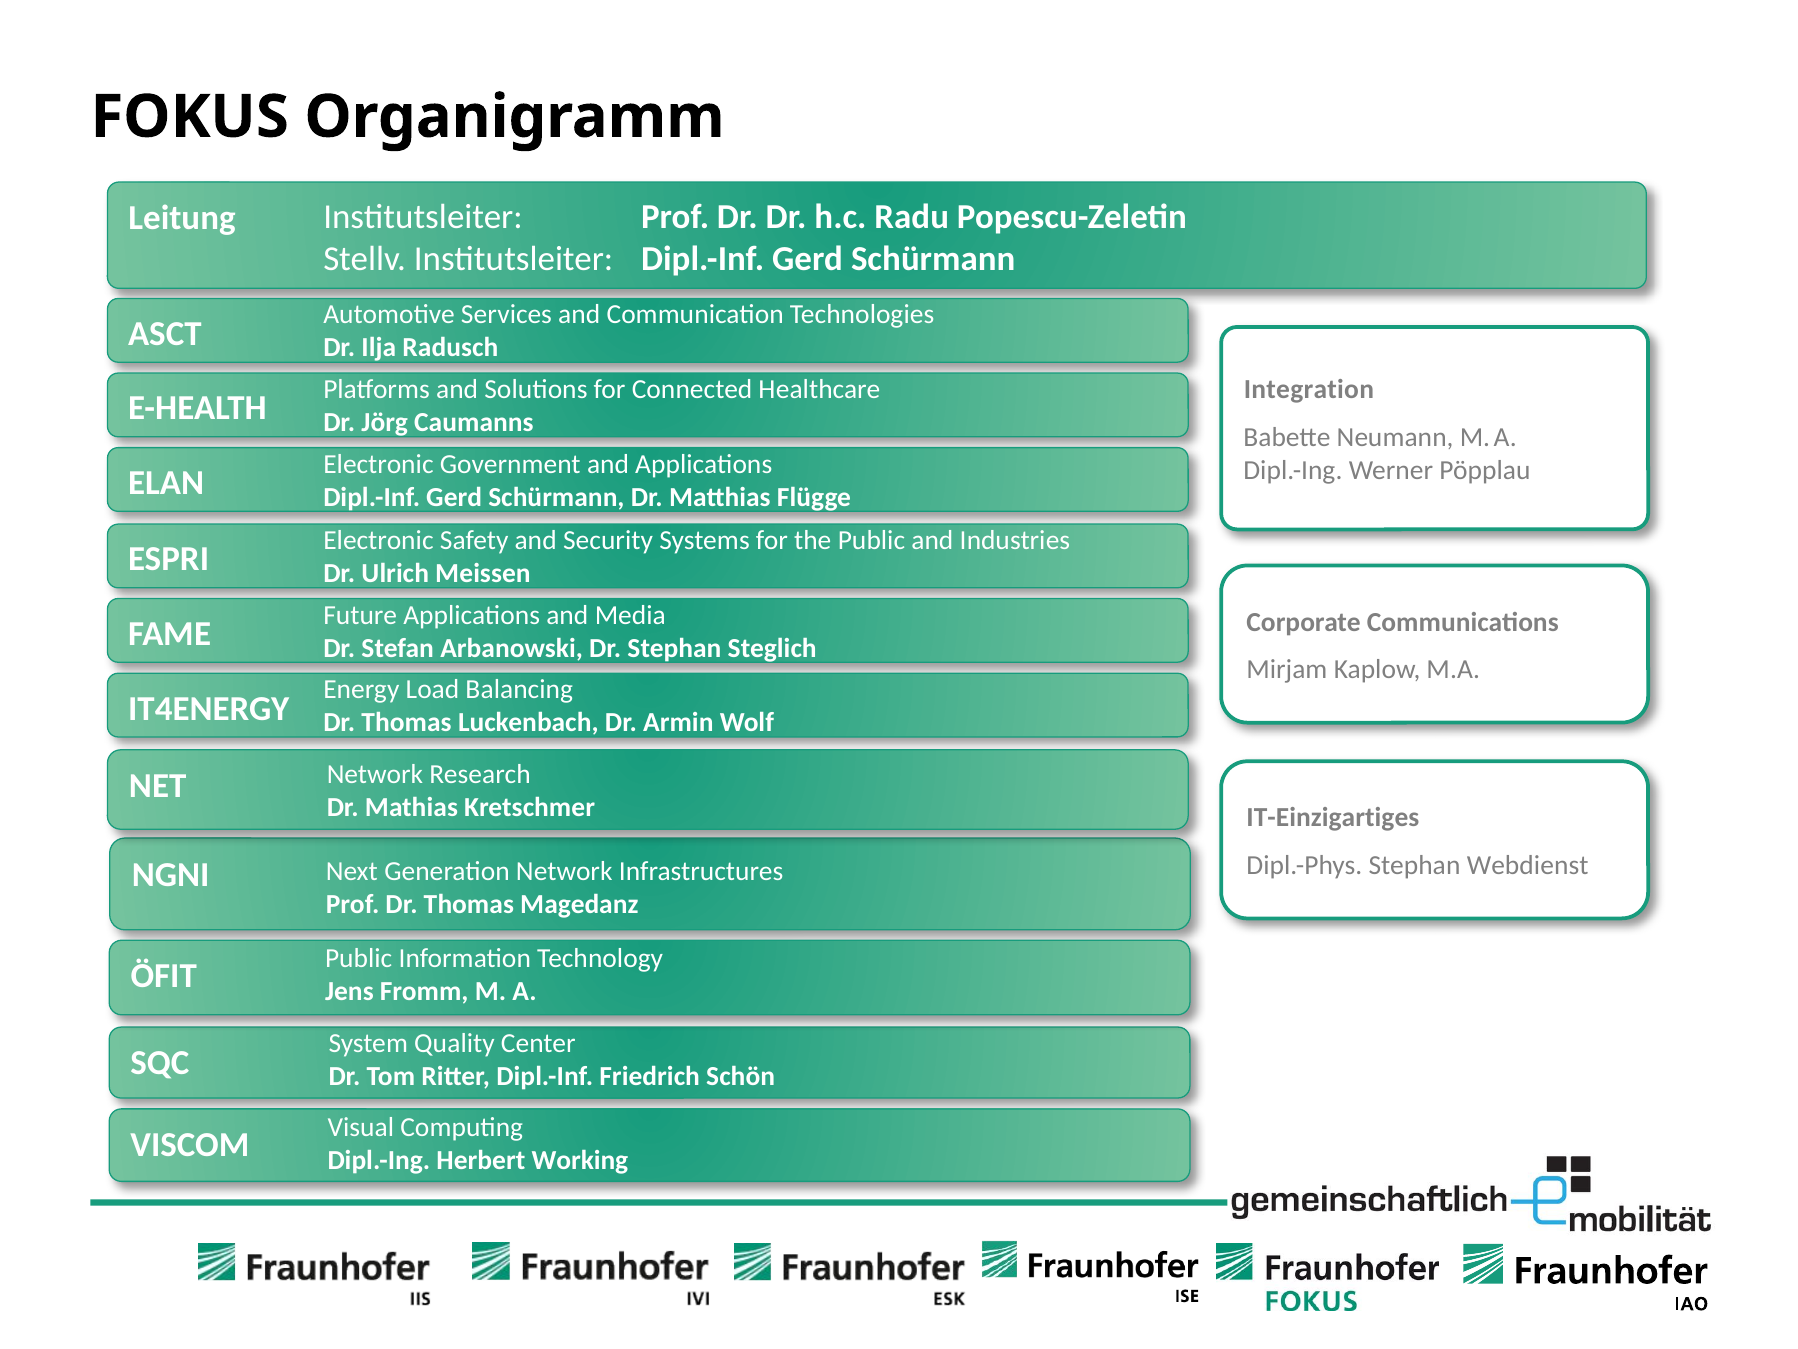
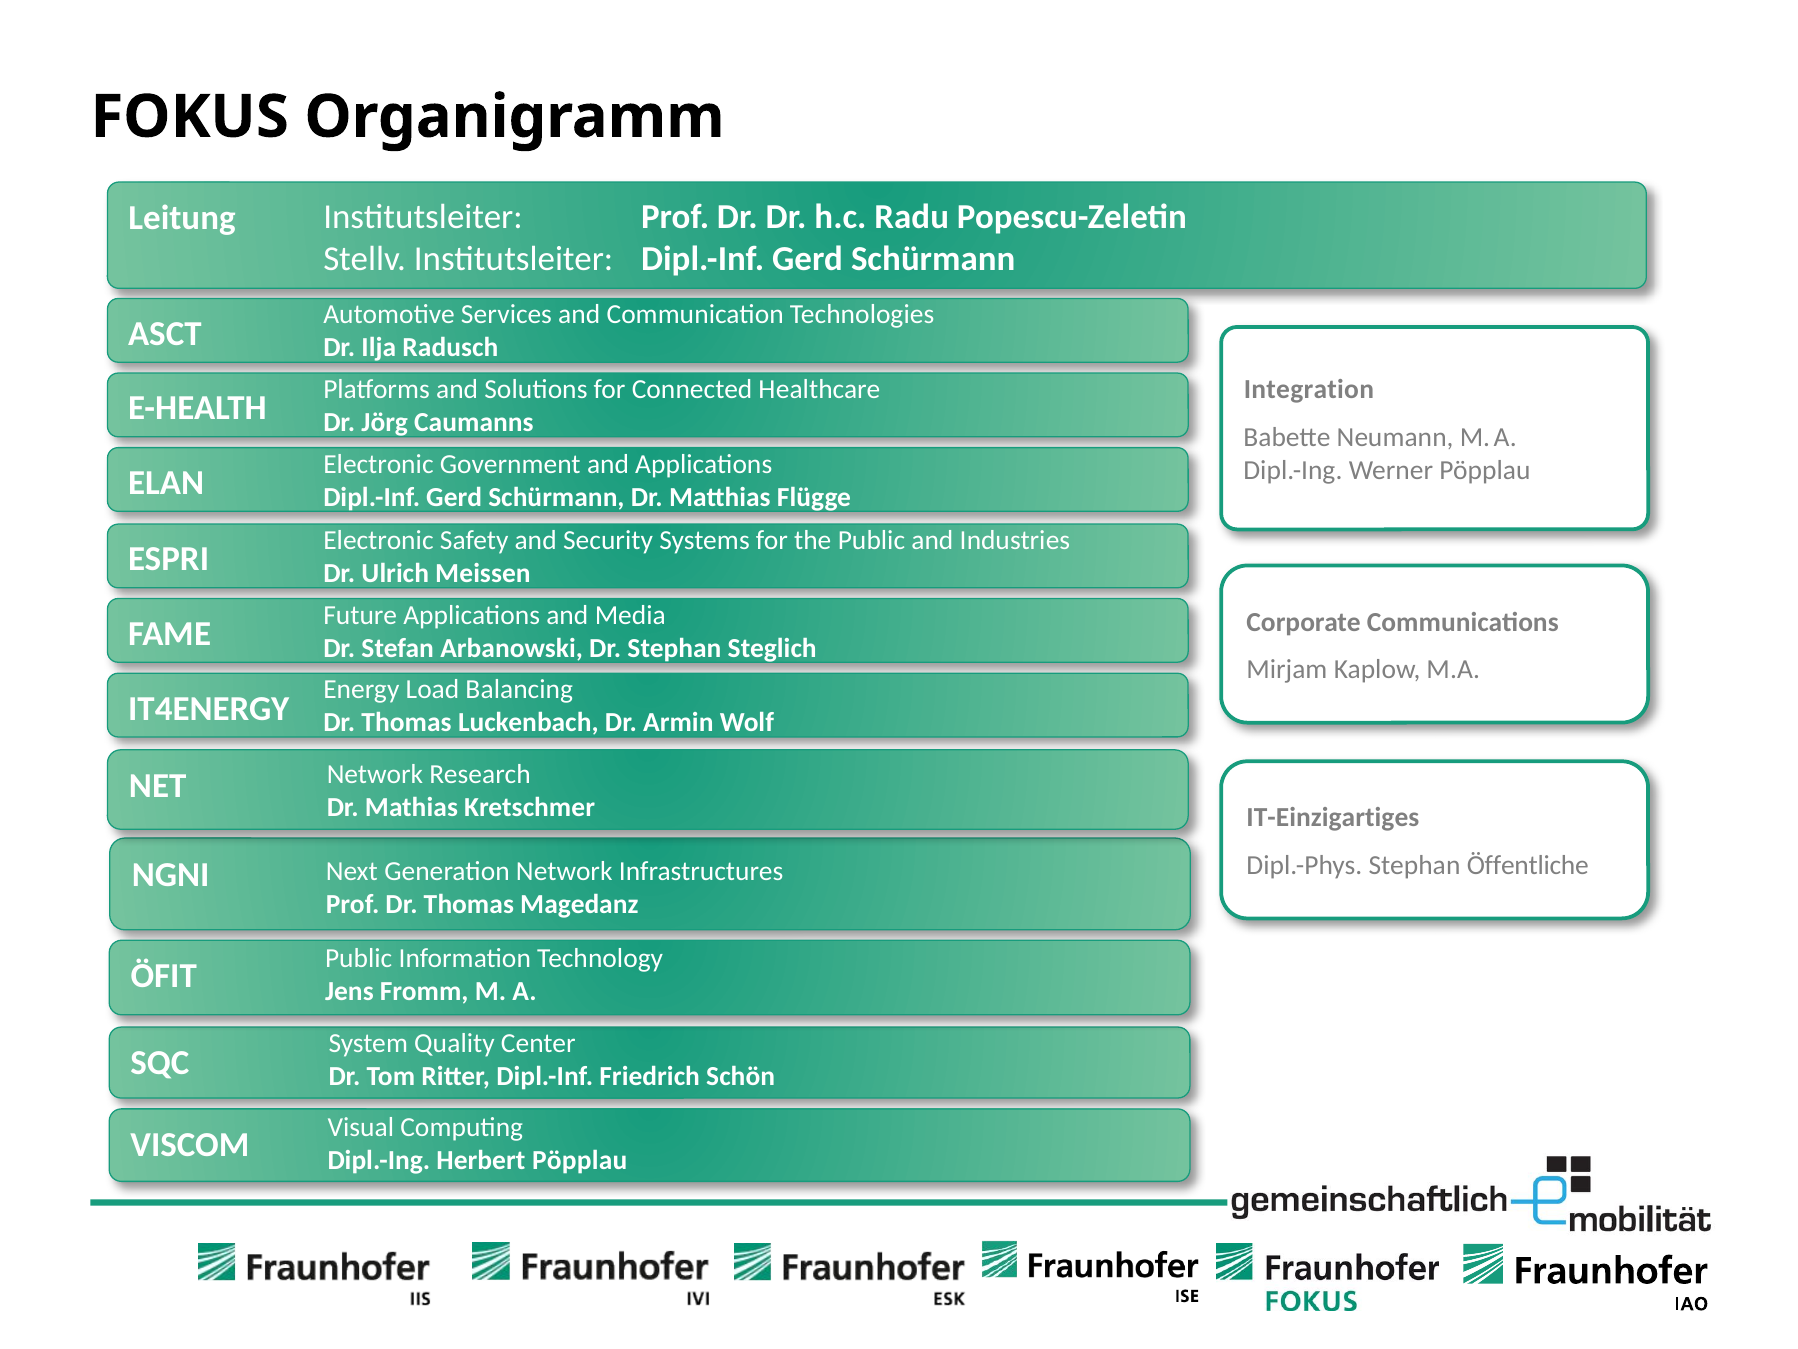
Webdienst: Webdienst -> Öffentliche
Herbert Working: Working -> Pöpplau
